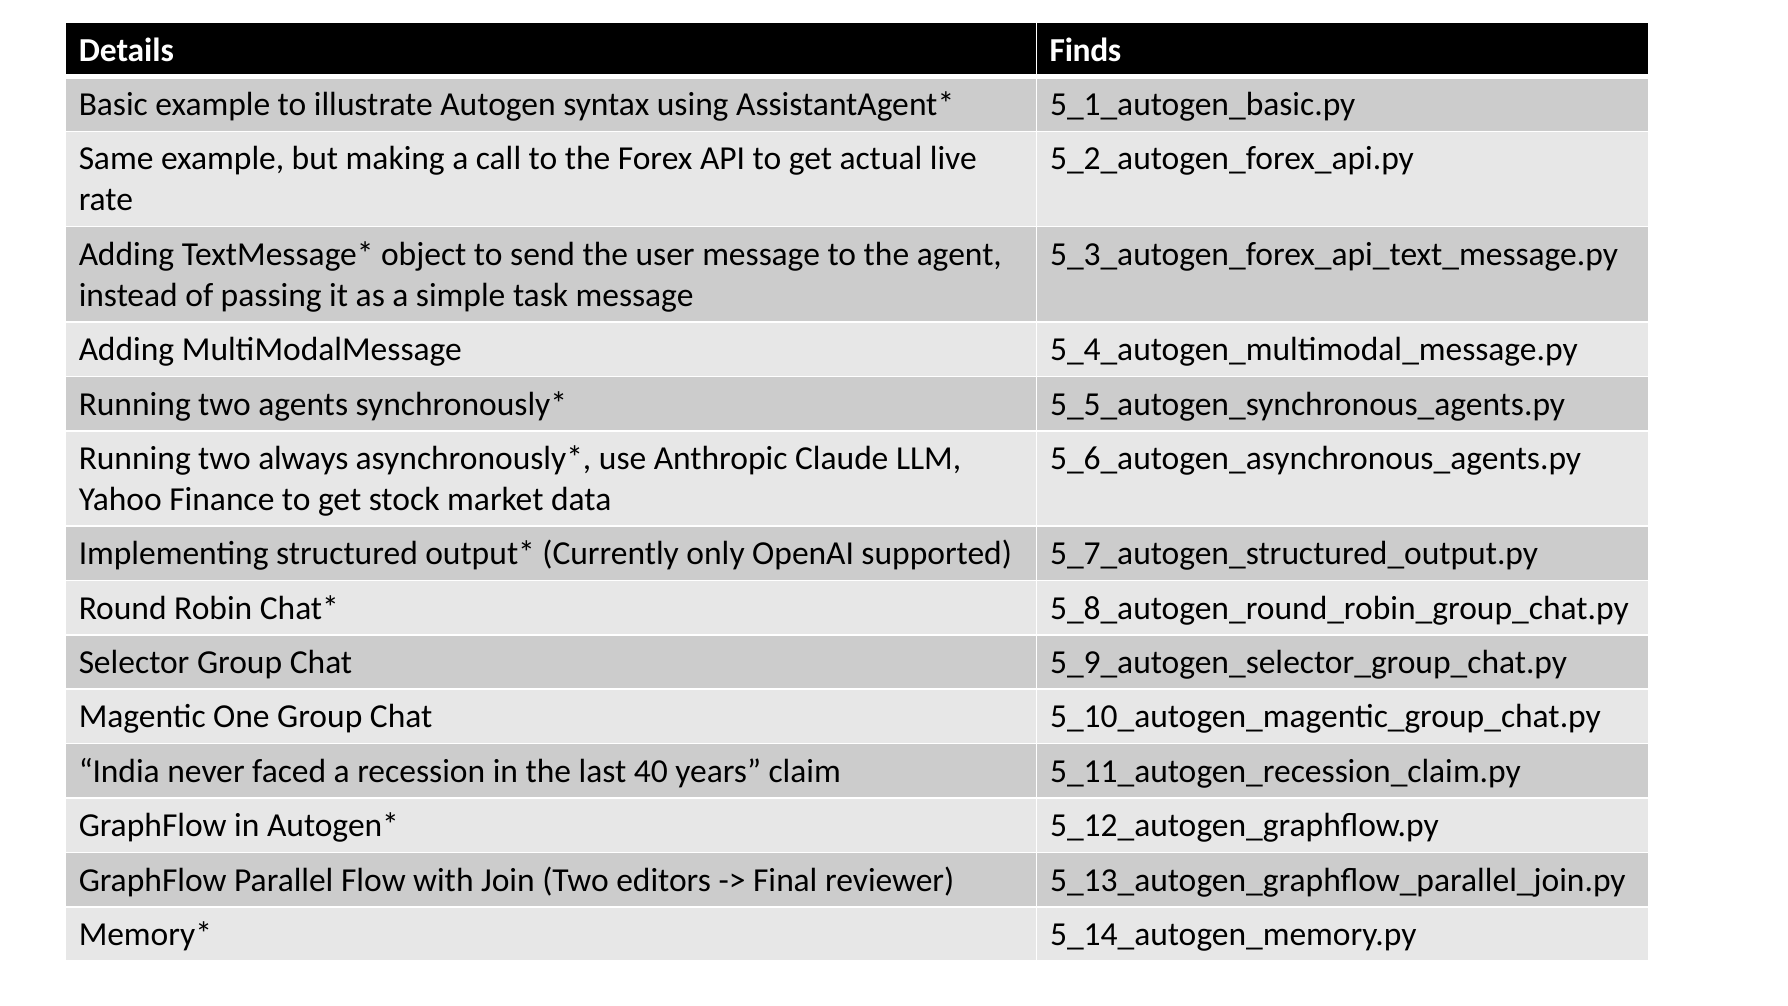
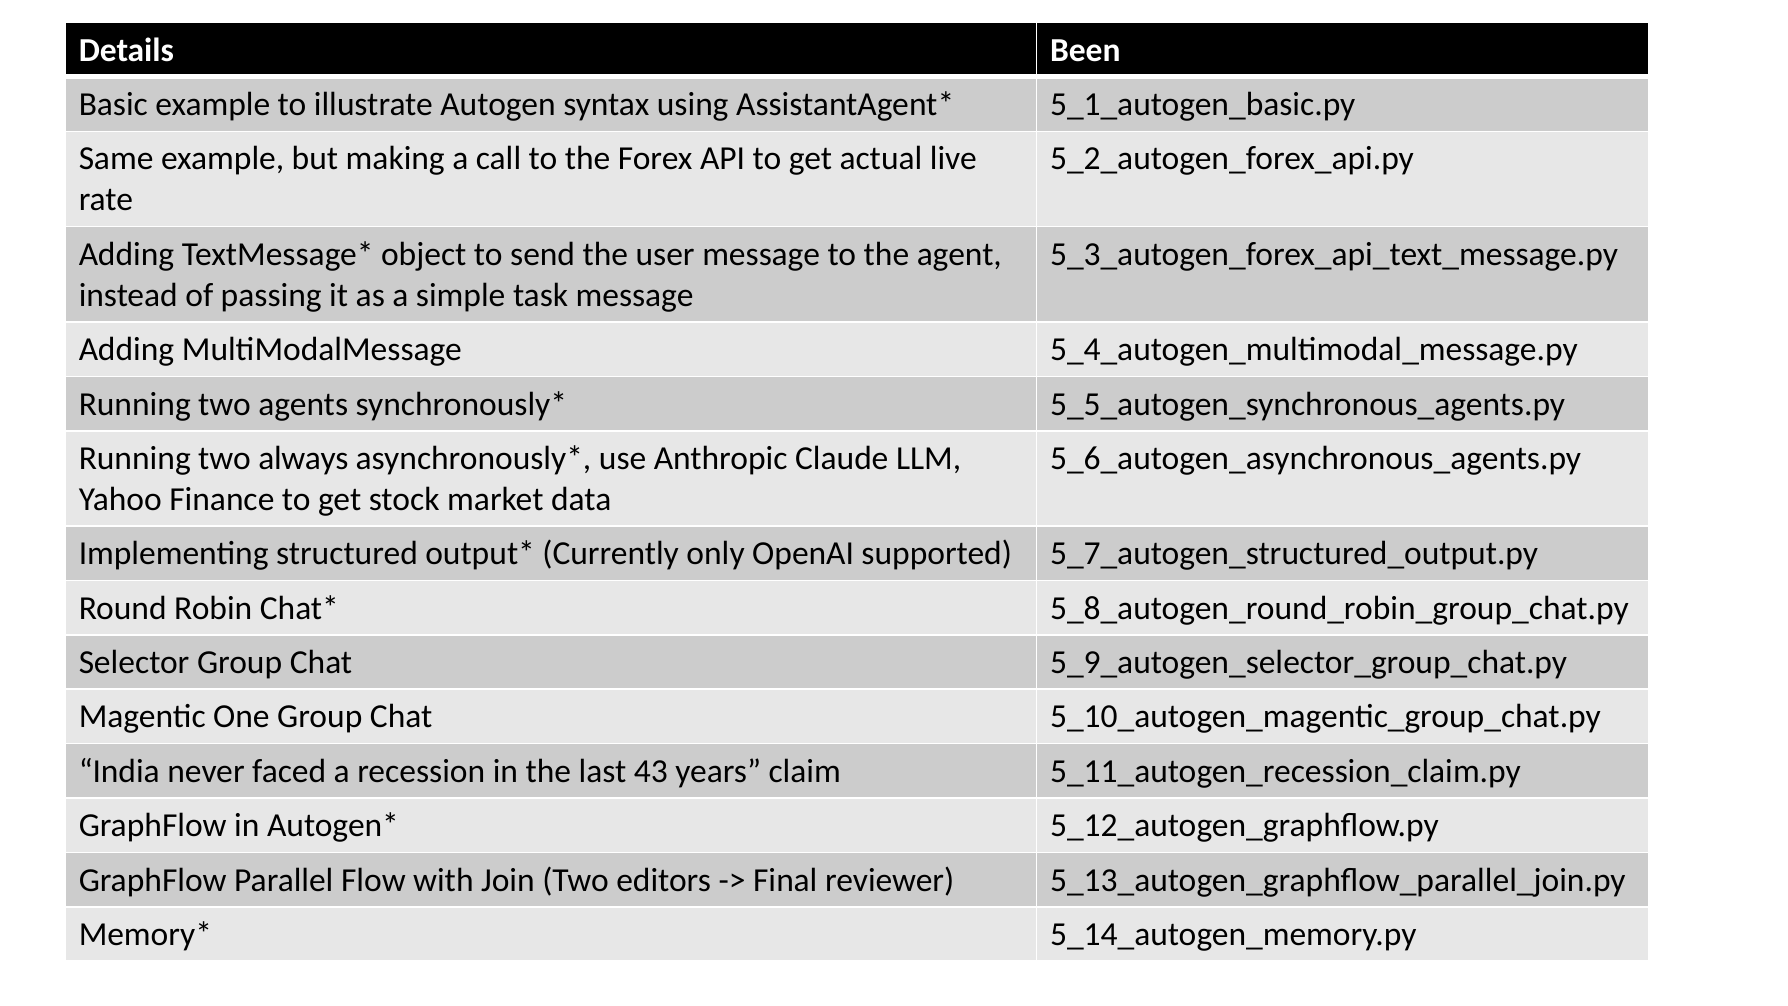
Finds: Finds -> Been
40: 40 -> 43
